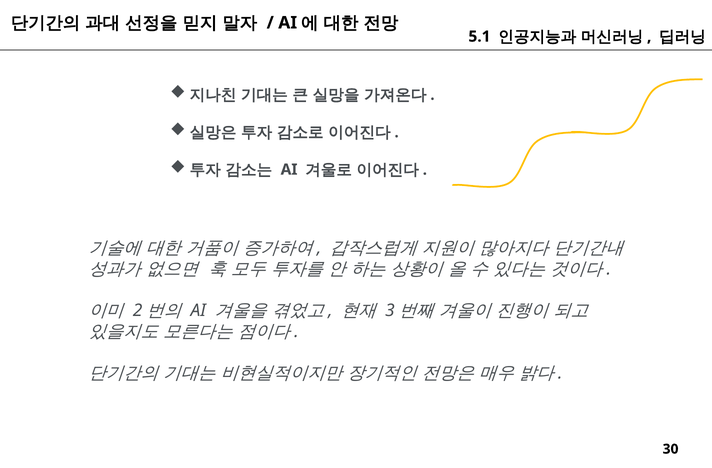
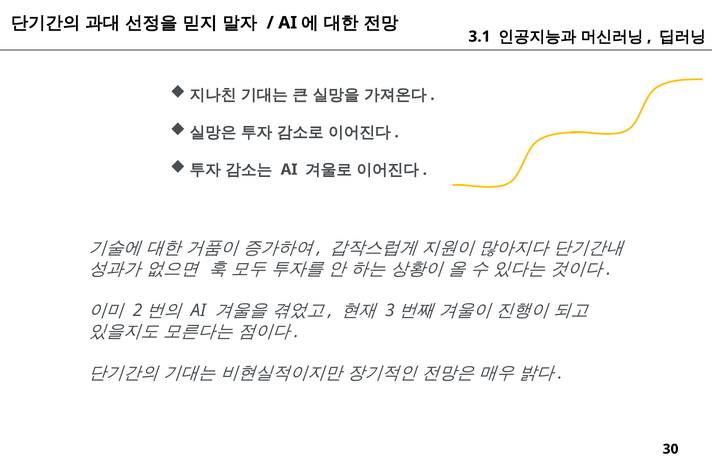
5.1: 5.1 -> 3.1
